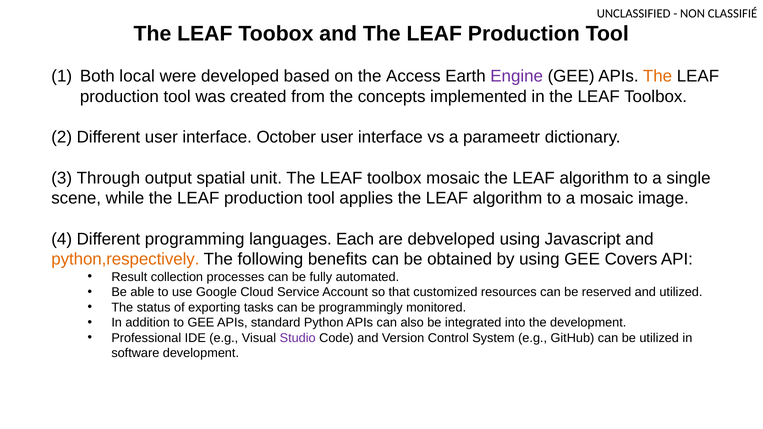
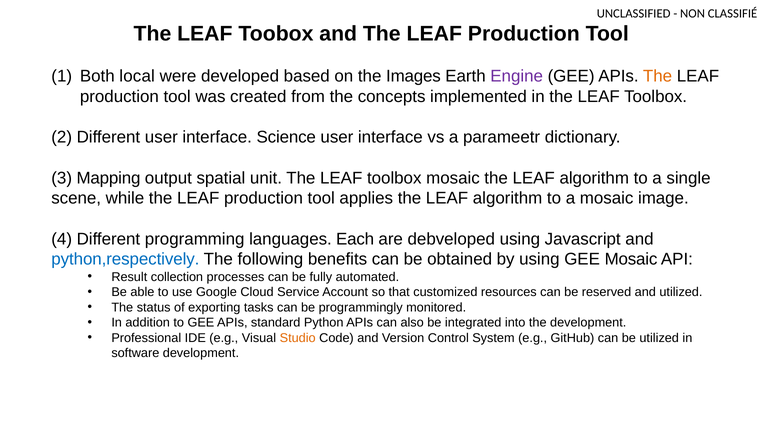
Access: Access -> Images
October: October -> Science
Through: Through -> Mapping
python,respectively colour: orange -> blue
GEE Covers: Covers -> Mosaic
Studio colour: purple -> orange
